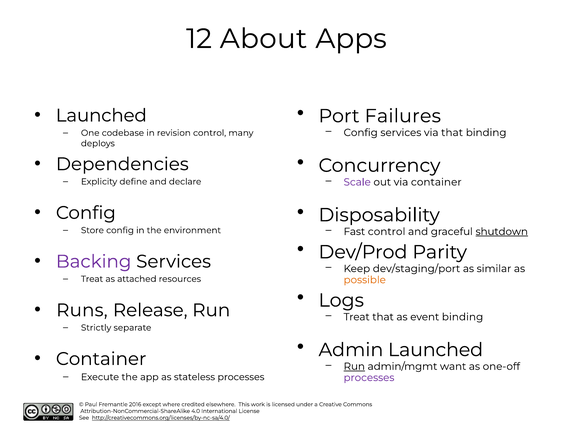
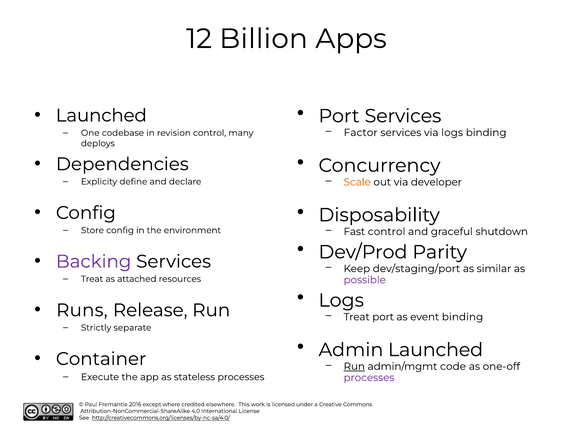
About: About -> Billion
Failures at (403, 116): Failures -> Services
Config at (361, 133): Config -> Factor
via that: that -> logs
Scale colour: purple -> orange
via container: container -> developer
shutdown underline: present -> none
possible colour: orange -> purple
Treat that: that -> port
want: want -> code
